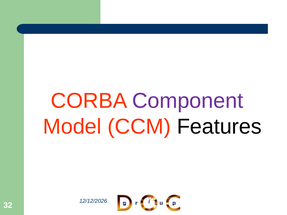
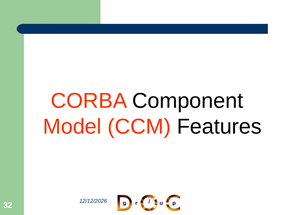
Component colour: purple -> black
